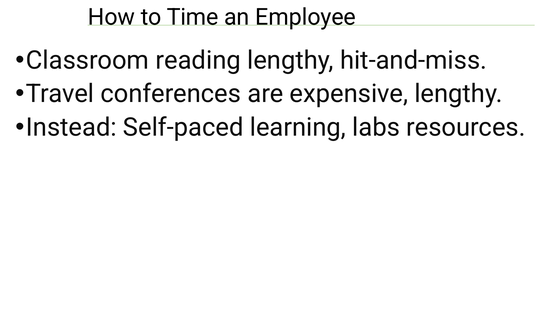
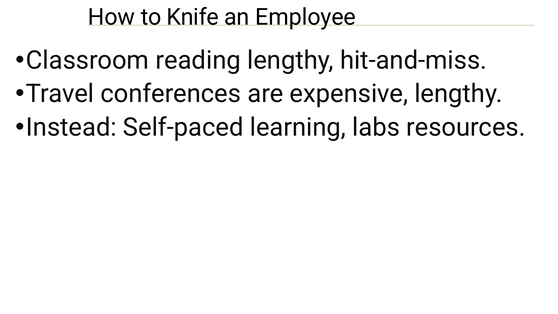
Time: Time -> Knife
